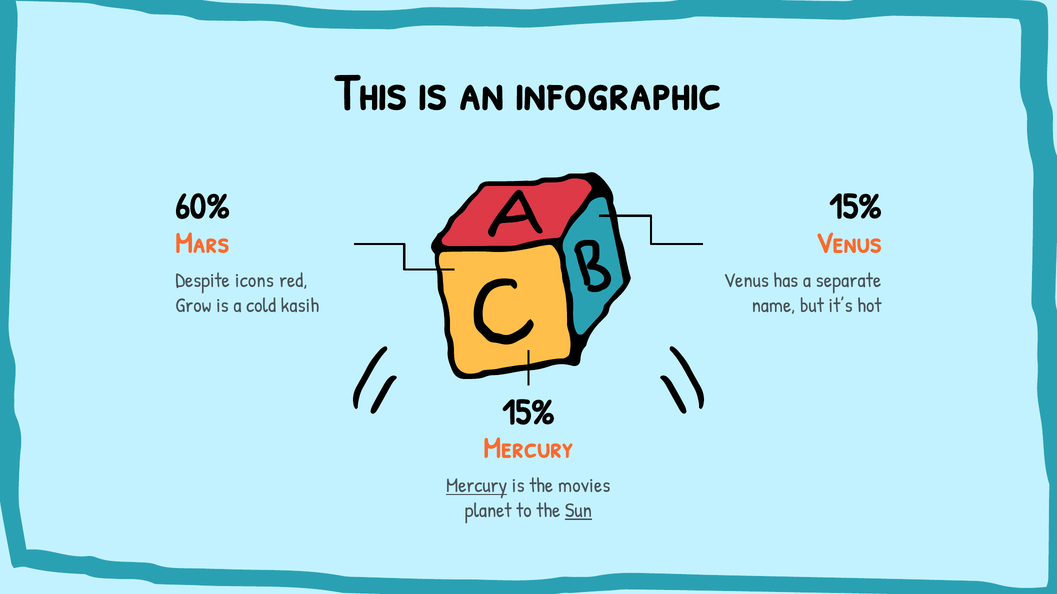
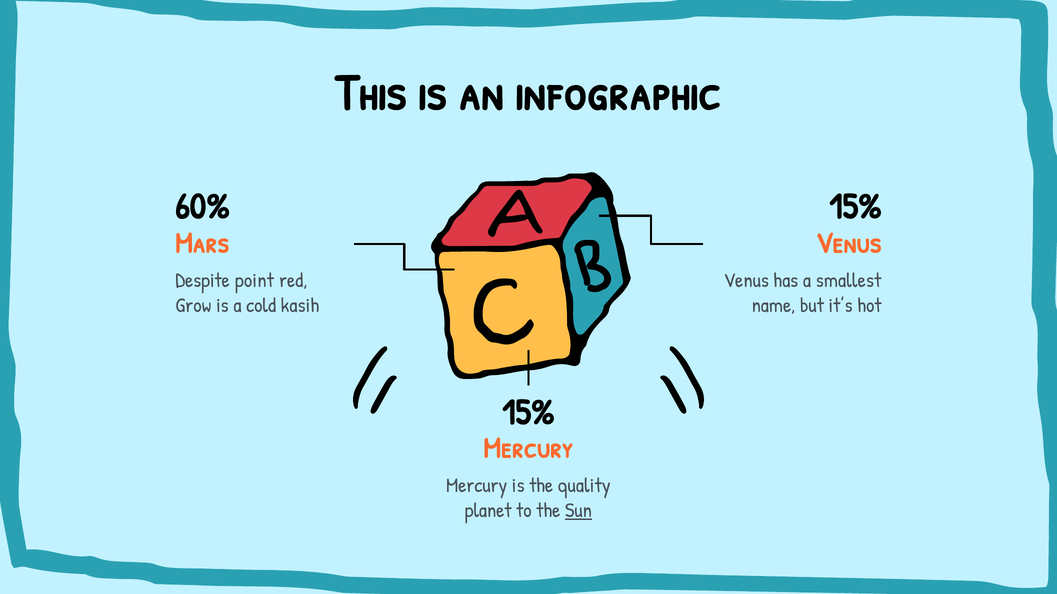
icons: icons -> point
separate: separate -> smallest
Mercury at (477, 486) underline: present -> none
movies: movies -> quality
